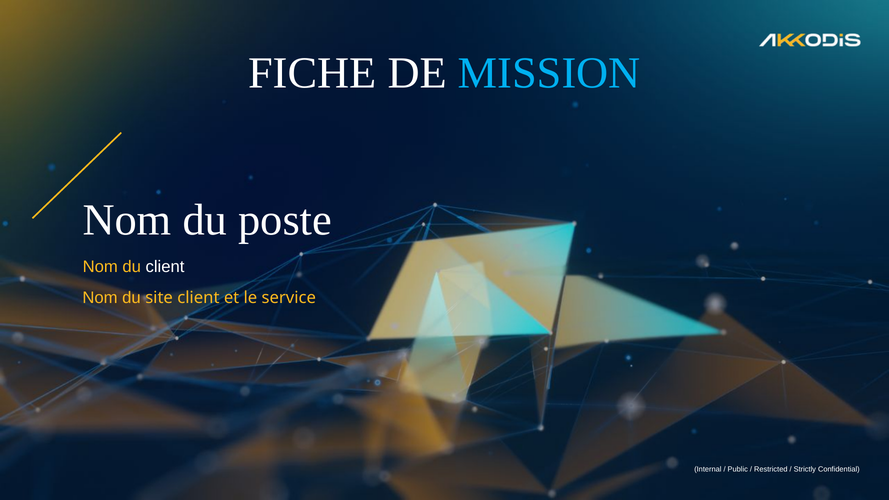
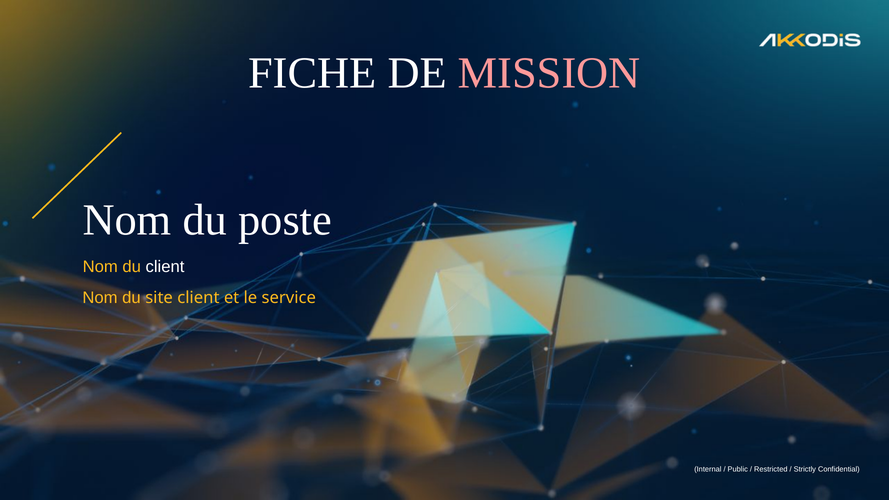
MISSION colour: light blue -> pink
